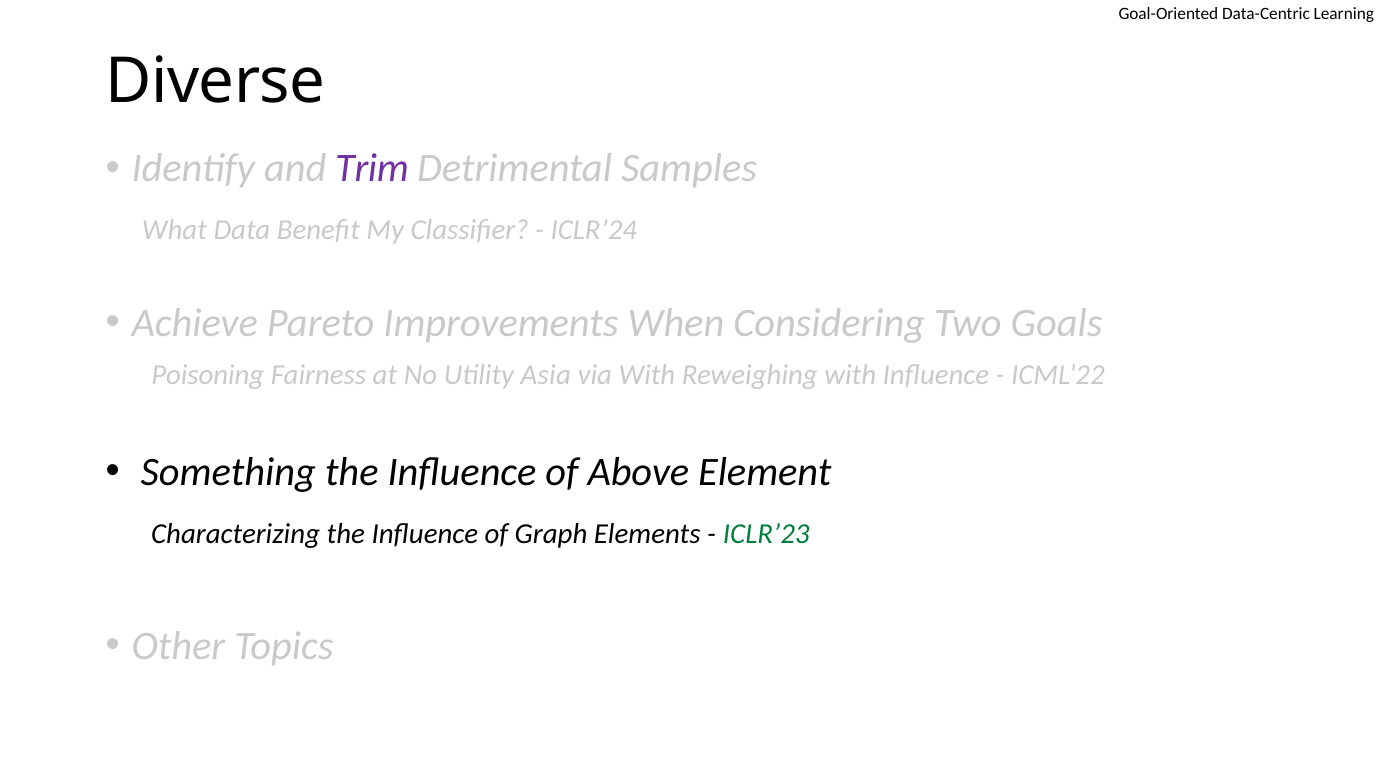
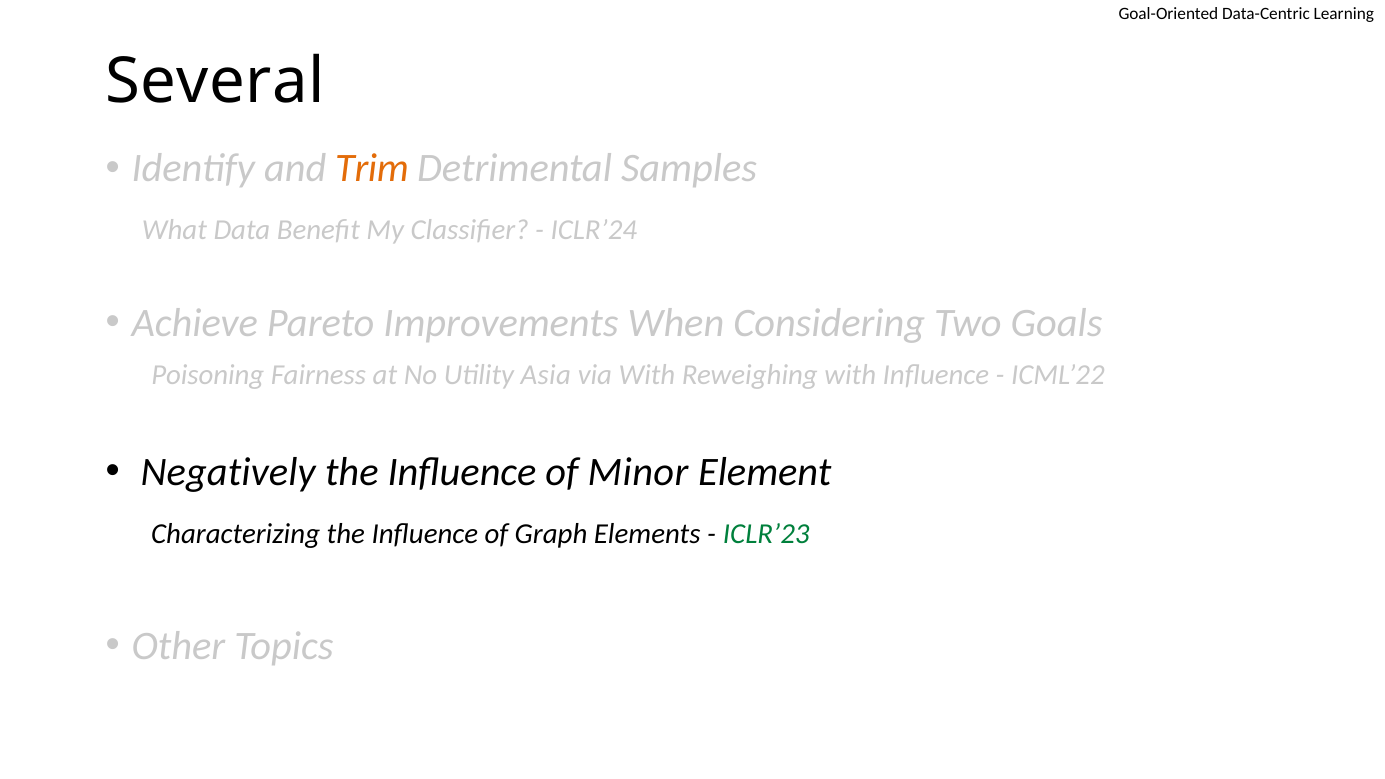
Diverse: Diverse -> Several
Trim colour: purple -> orange
Something: Something -> Negatively
Above: Above -> Minor
